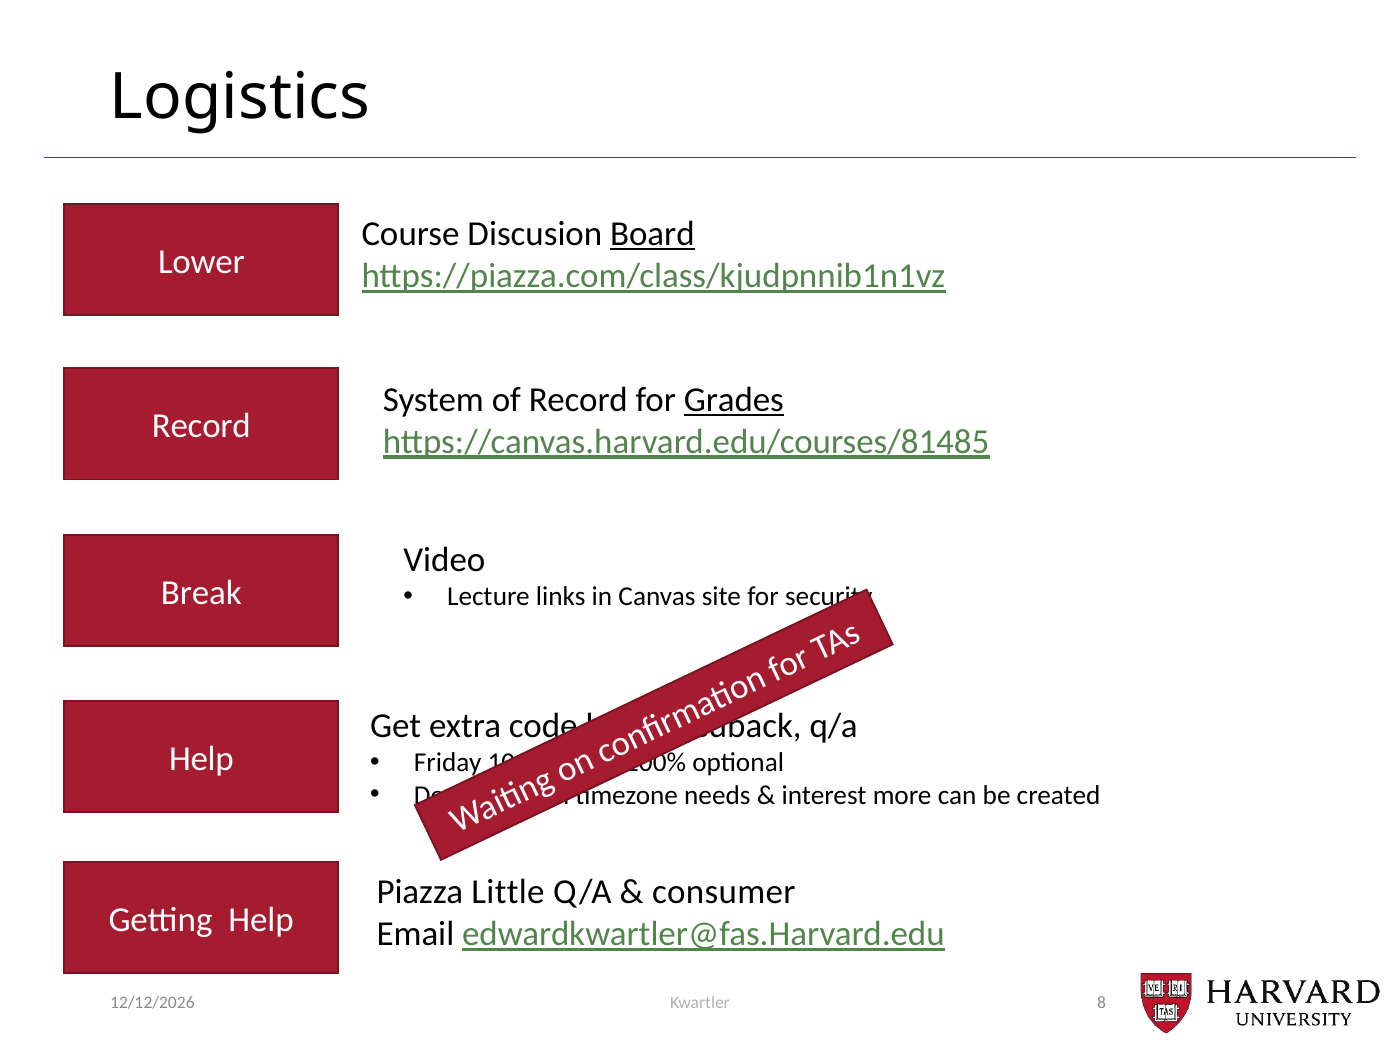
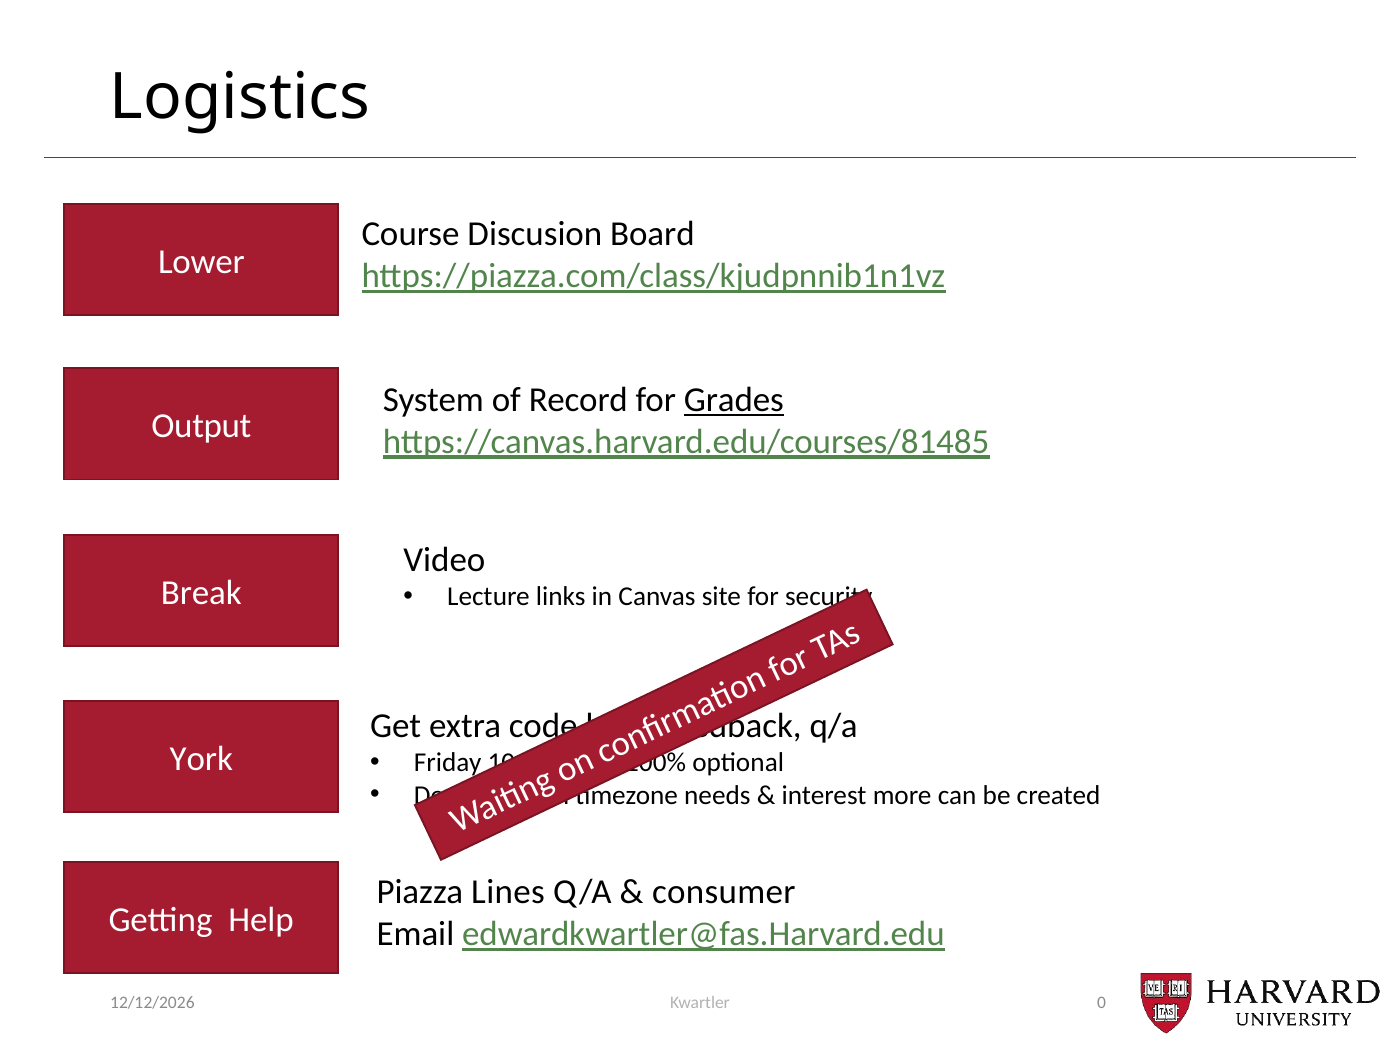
Board underline: present -> none
Record at (201, 426): Record -> Output
Help at (201, 759): Help -> York
Little: Little -> Lines
8: 8 -> 0
